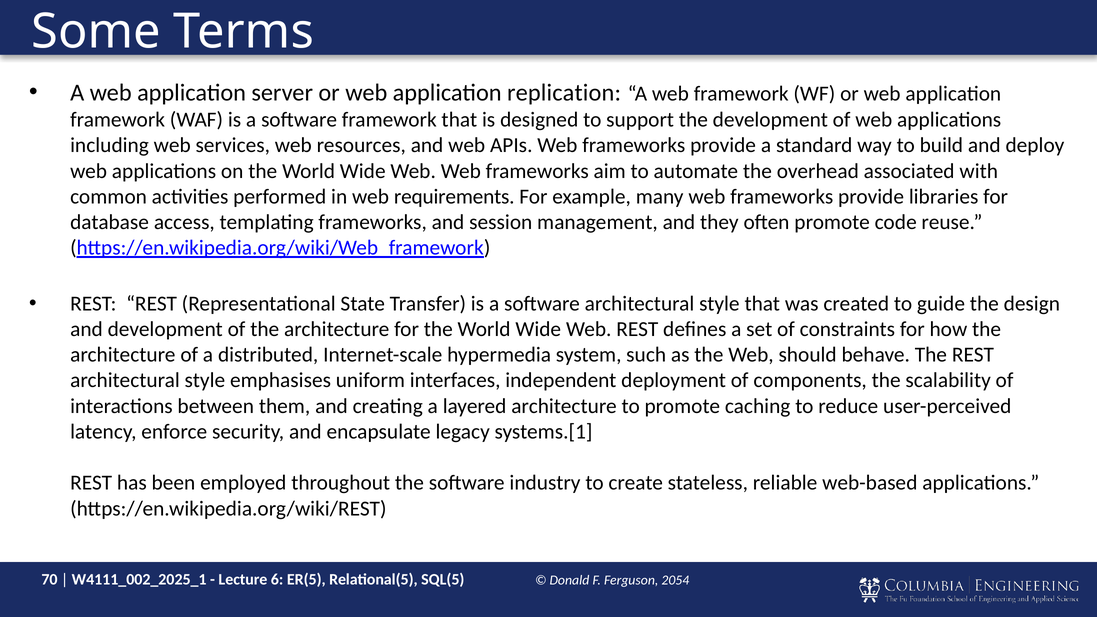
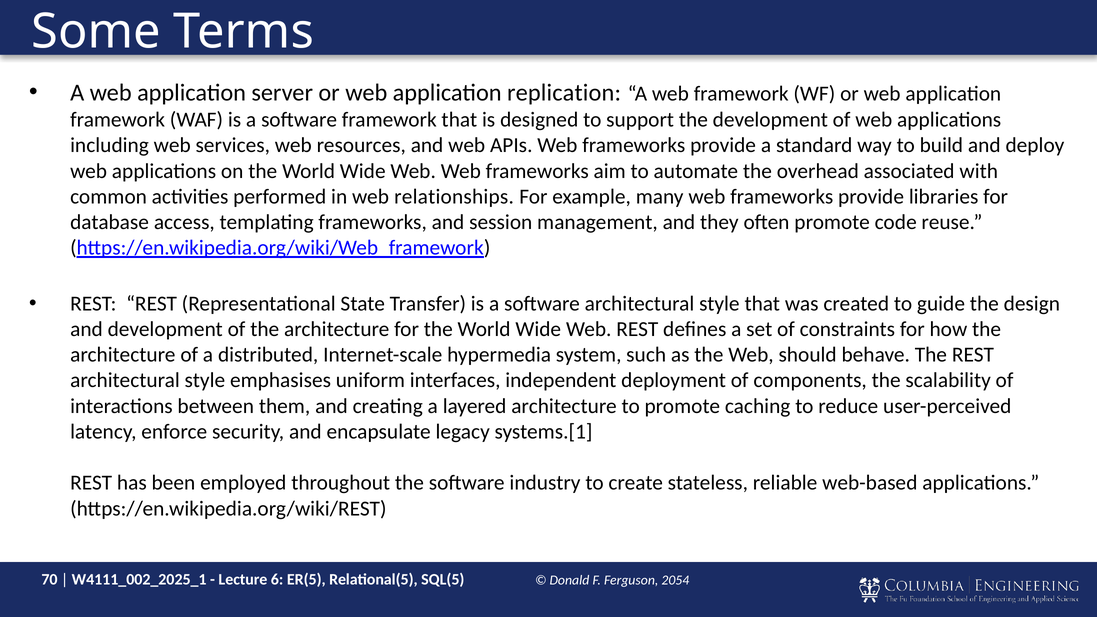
requirements: requirements -> relationships
